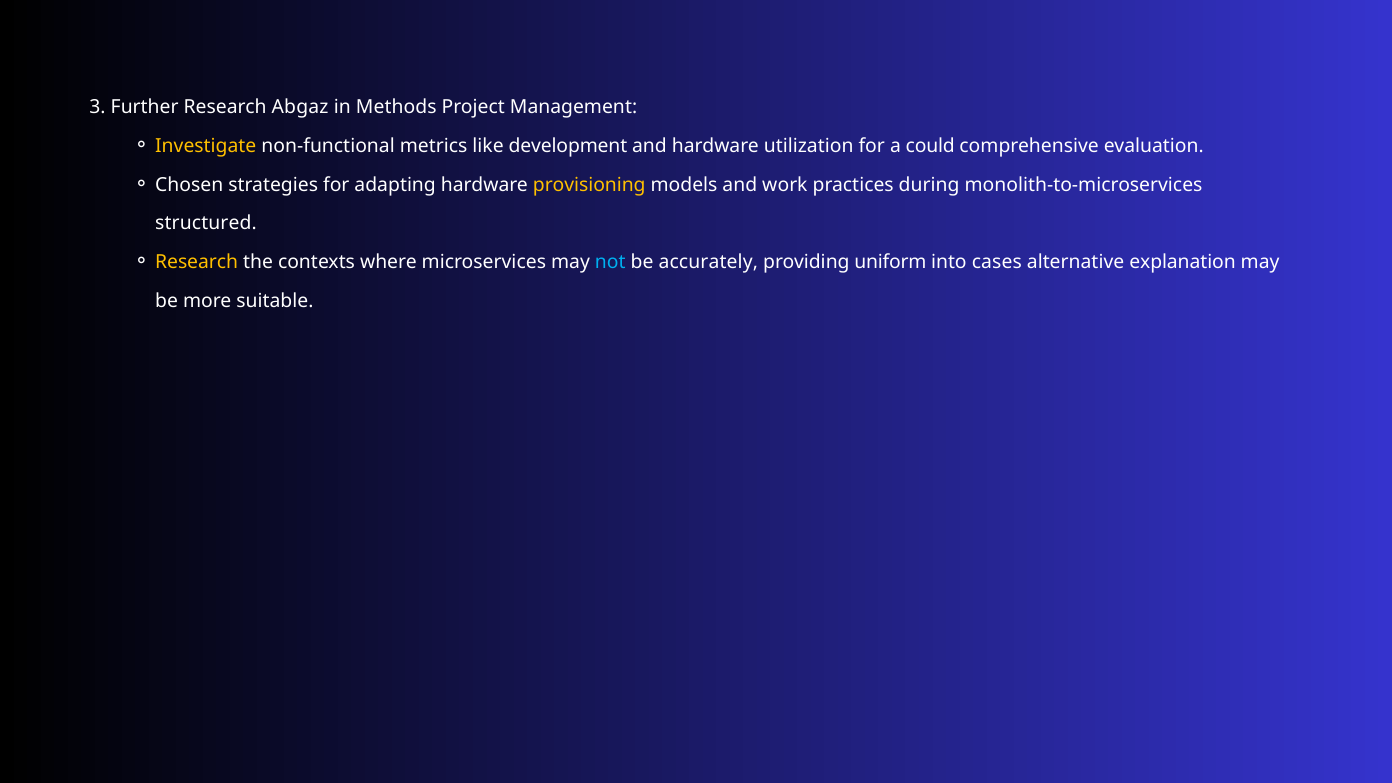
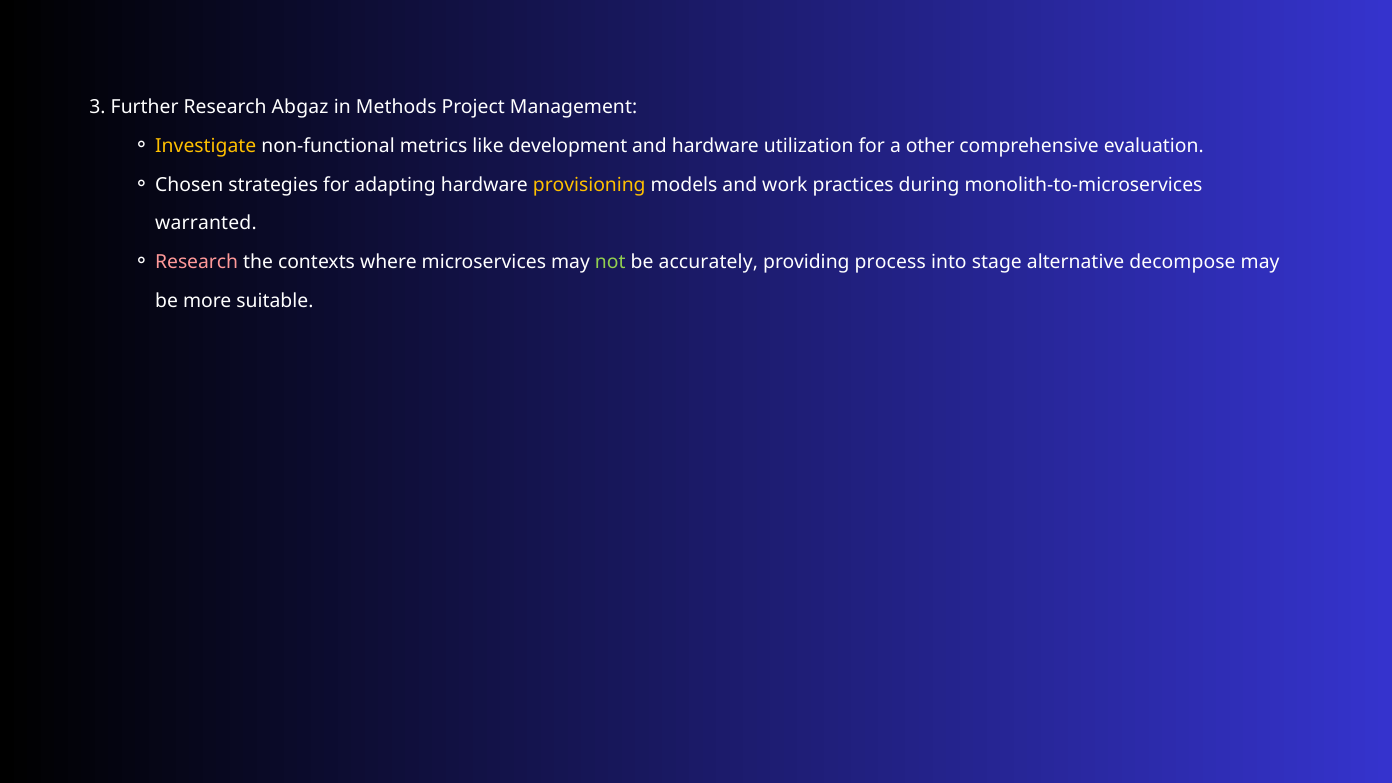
could: could -> other
structured: structured -> warranted
Research at (197, 262) colour: yellow -> pink
not colour: light blue -> light green
uniform: uniform -> process
cases: cases -> stage
explanation: explanation -> decompose
